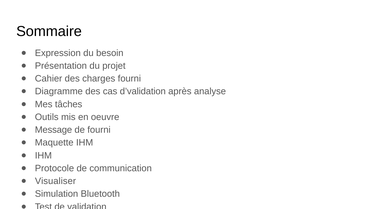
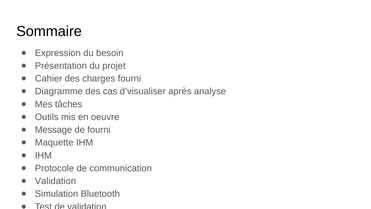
d’validation: d’validation -> d’visualiser
Visualiser at (55, 181): Visualiser -> Validation
